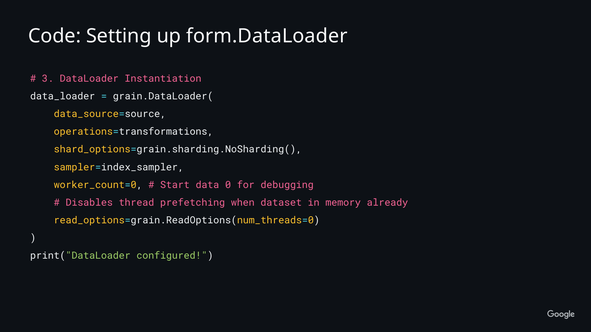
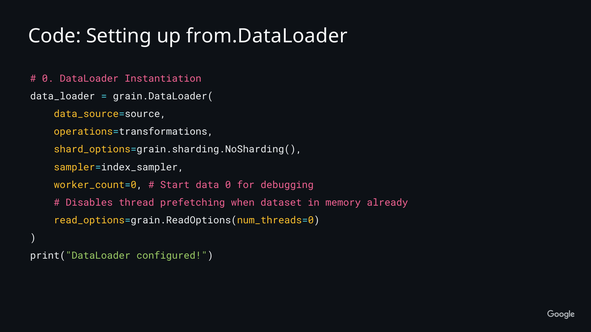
form.DataLoader: form.DataLoader -> from.DataLoader
3 at (48, 79): 3 -> 0
